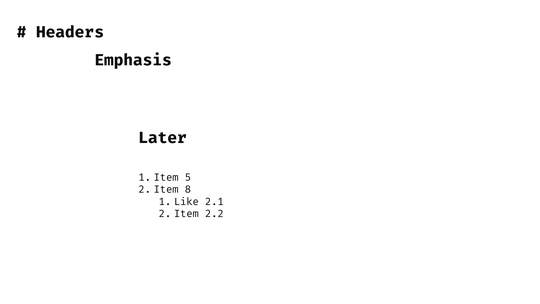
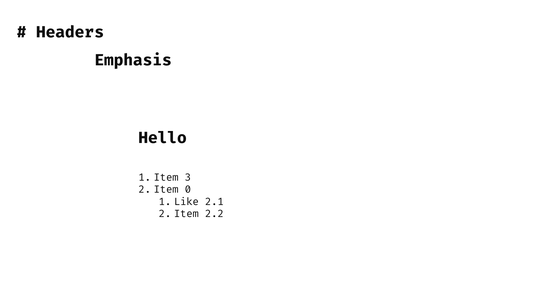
Later: Later -> Hello
5: 5 -> 3
8: 8 -> 0
